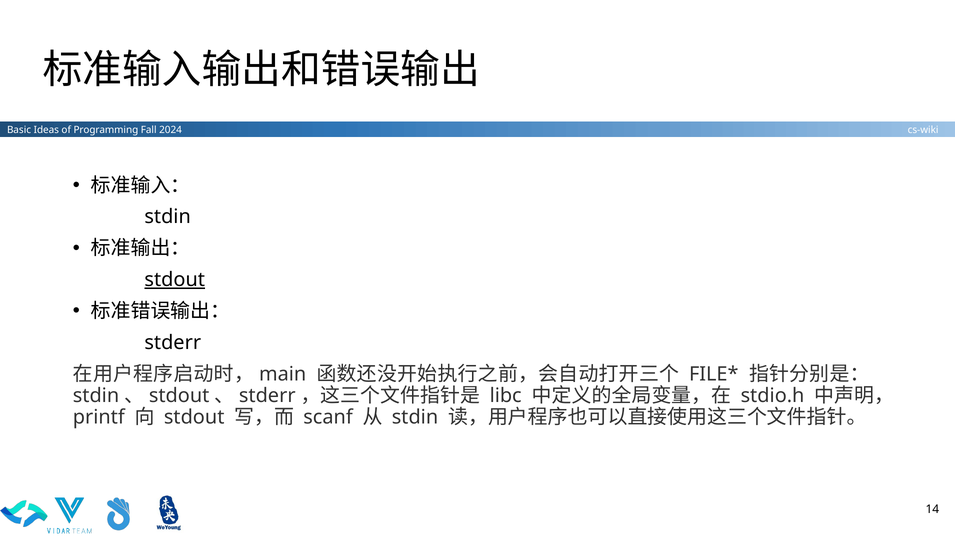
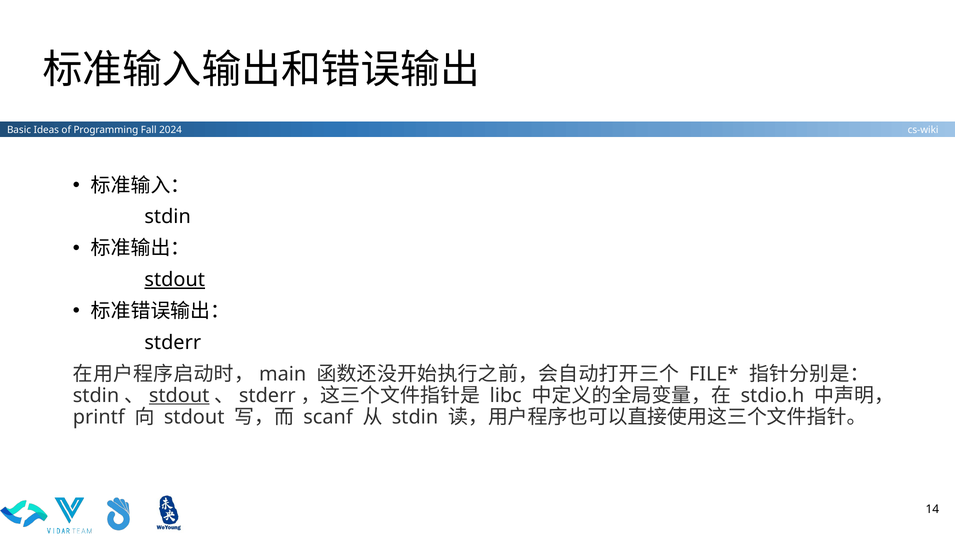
stdout at (179, 396) underline: none -> present
